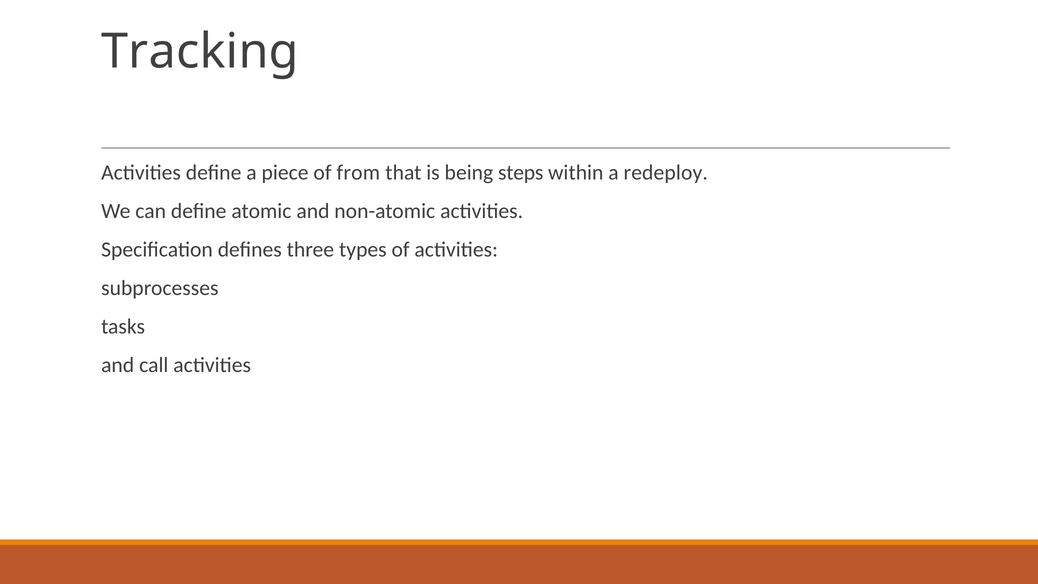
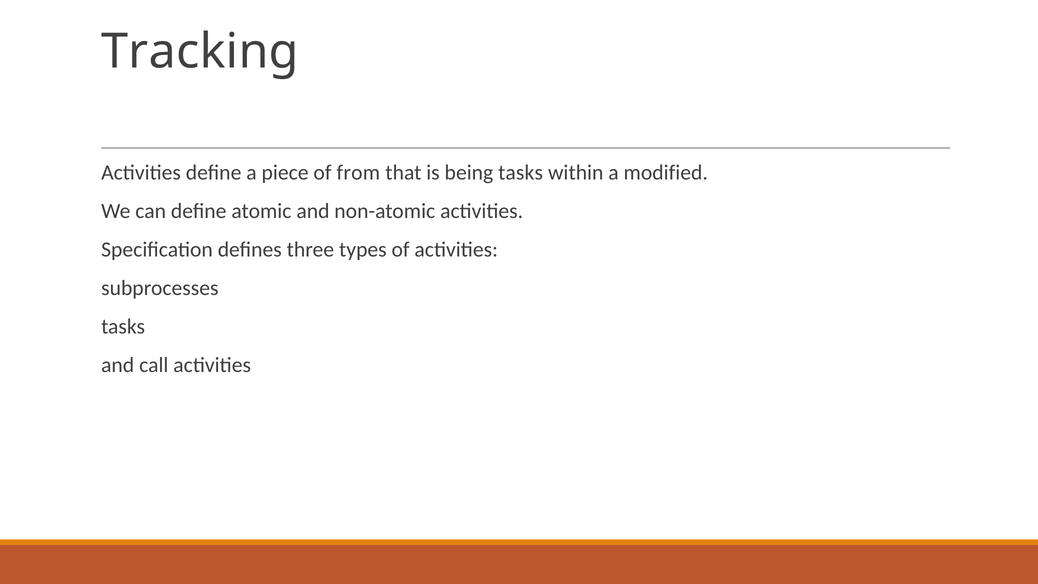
being steps: steps -> tasks
redeploy: redeploy -> modified
